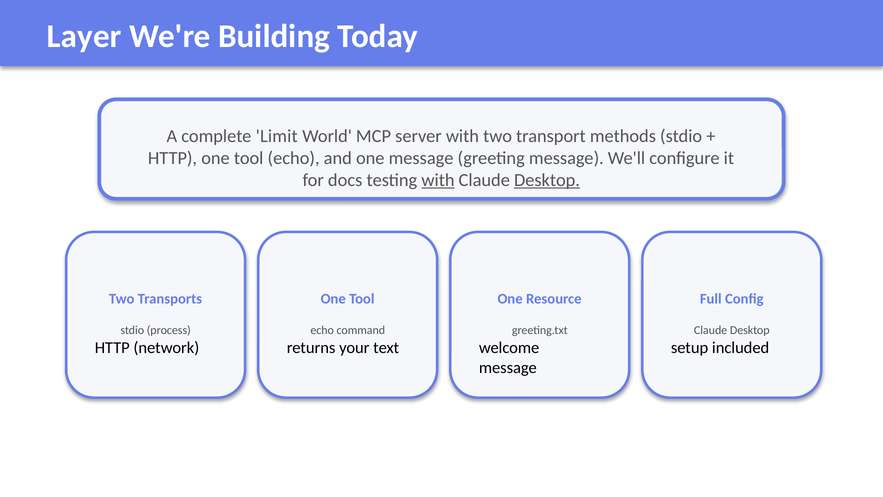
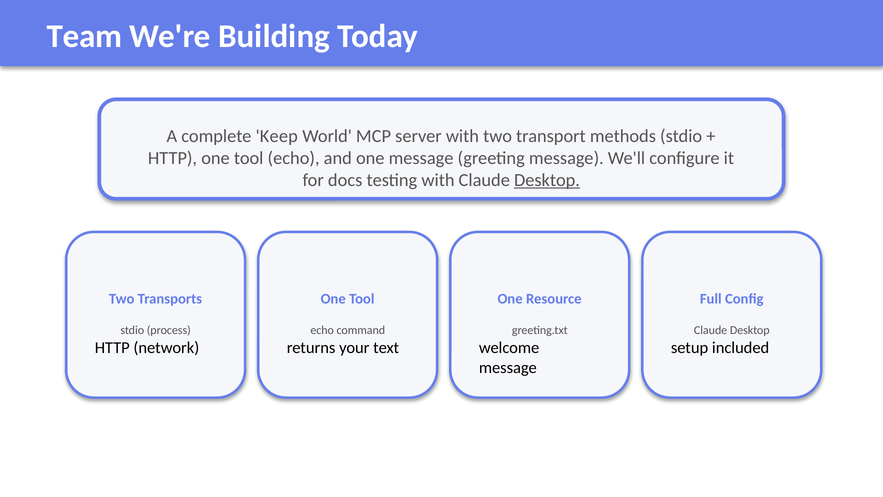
Layer: Layer -> Team
Limit: Limit -> Keep
with at (438, 180) underline: present -> none
